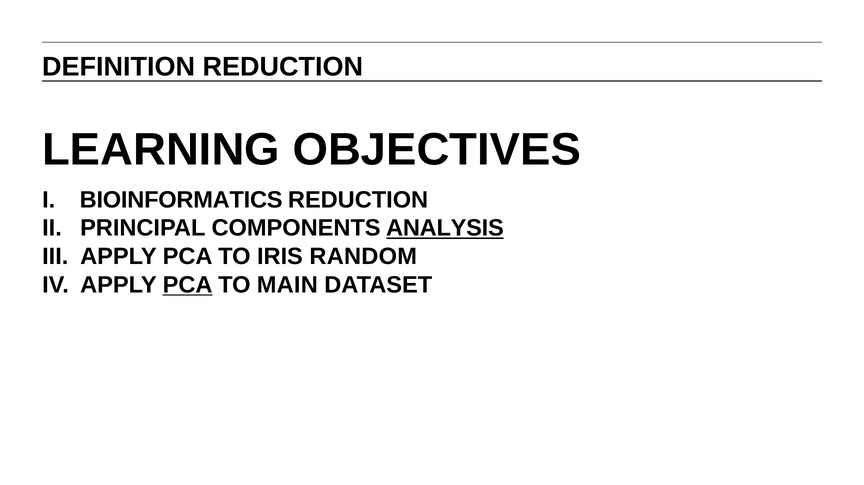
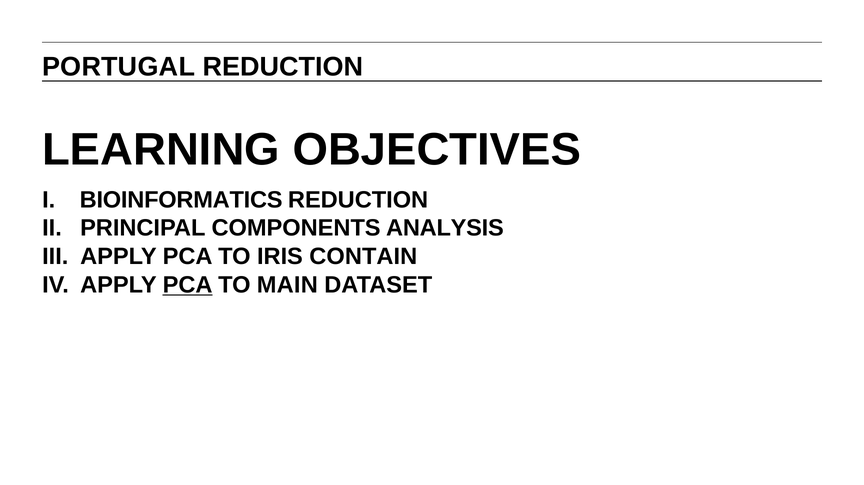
DEFINITION: DEFINITION -> PORTUGAL
ANALYSIS underline: present -> none
RANDOM: RANDOM -> CONTAIN
